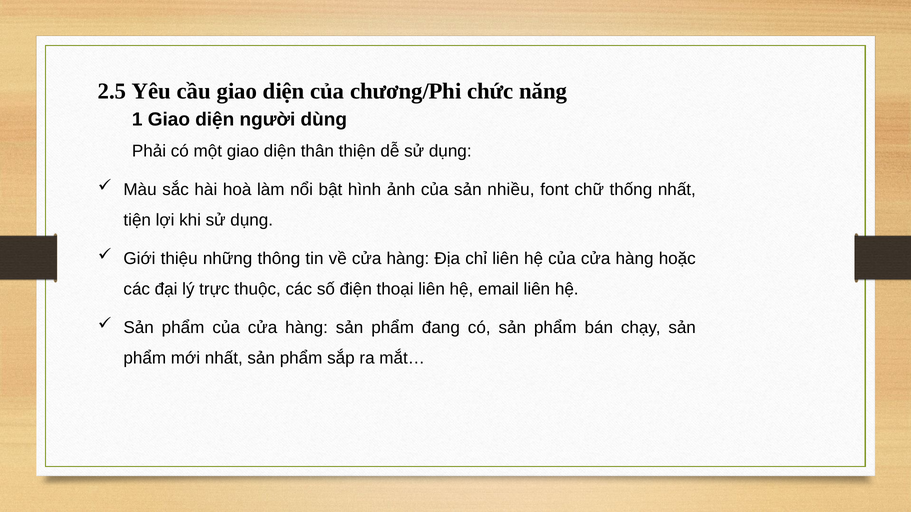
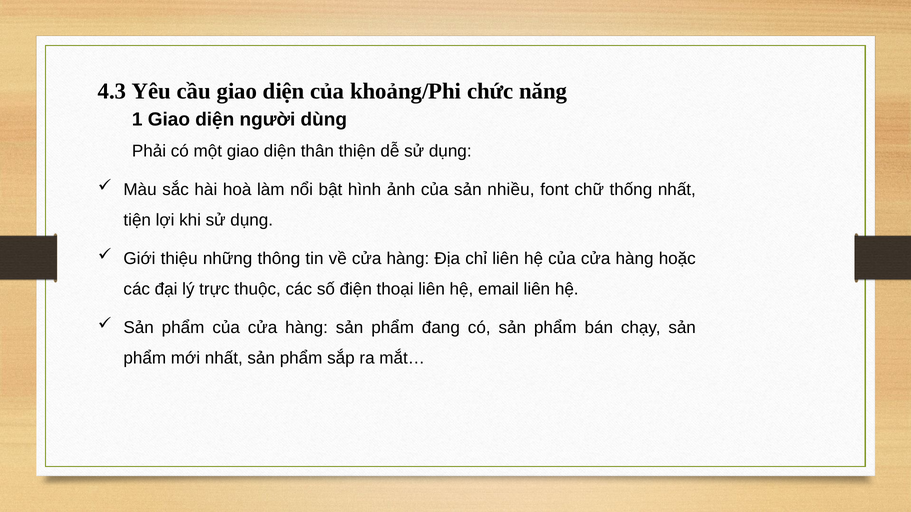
2.5: 2.5 -> 4.3
chương/Phi: chương/Phi -> khoảng/Phi
